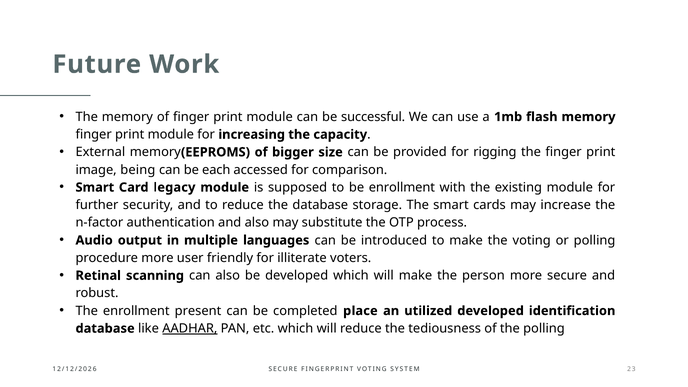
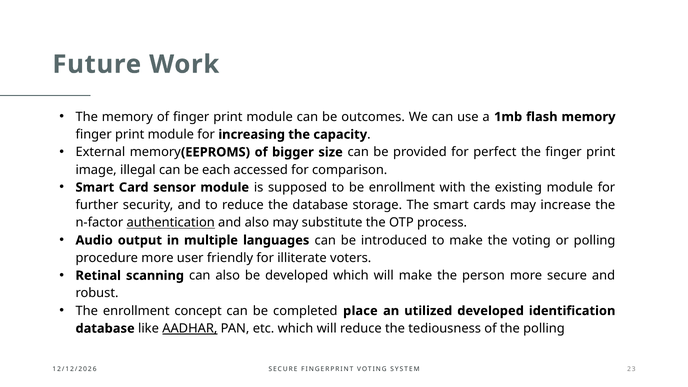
successful: successful -> outcomes
rigging: rigging -> perfect
being: being -> illegal
legacy: legacy -> sensor
authentication underline: none -> present
present: present -> concept
